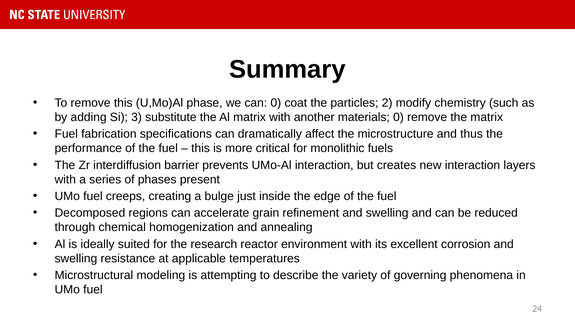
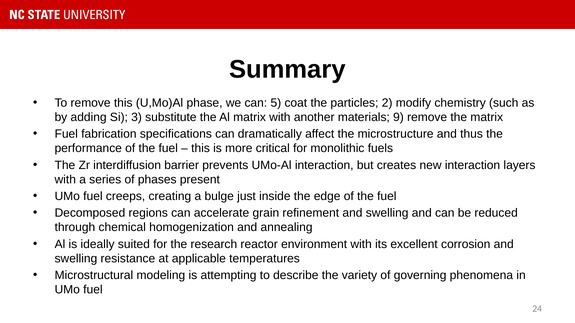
can 0: 0 -> 5
materials 0: 0 -> 9
